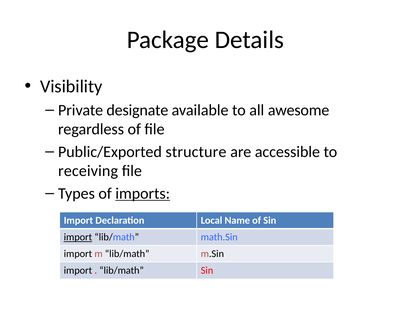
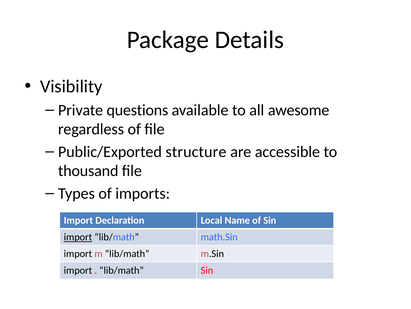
designate: designate -> questions
receiving: receiving -> thousand
imports underline: present -> none
